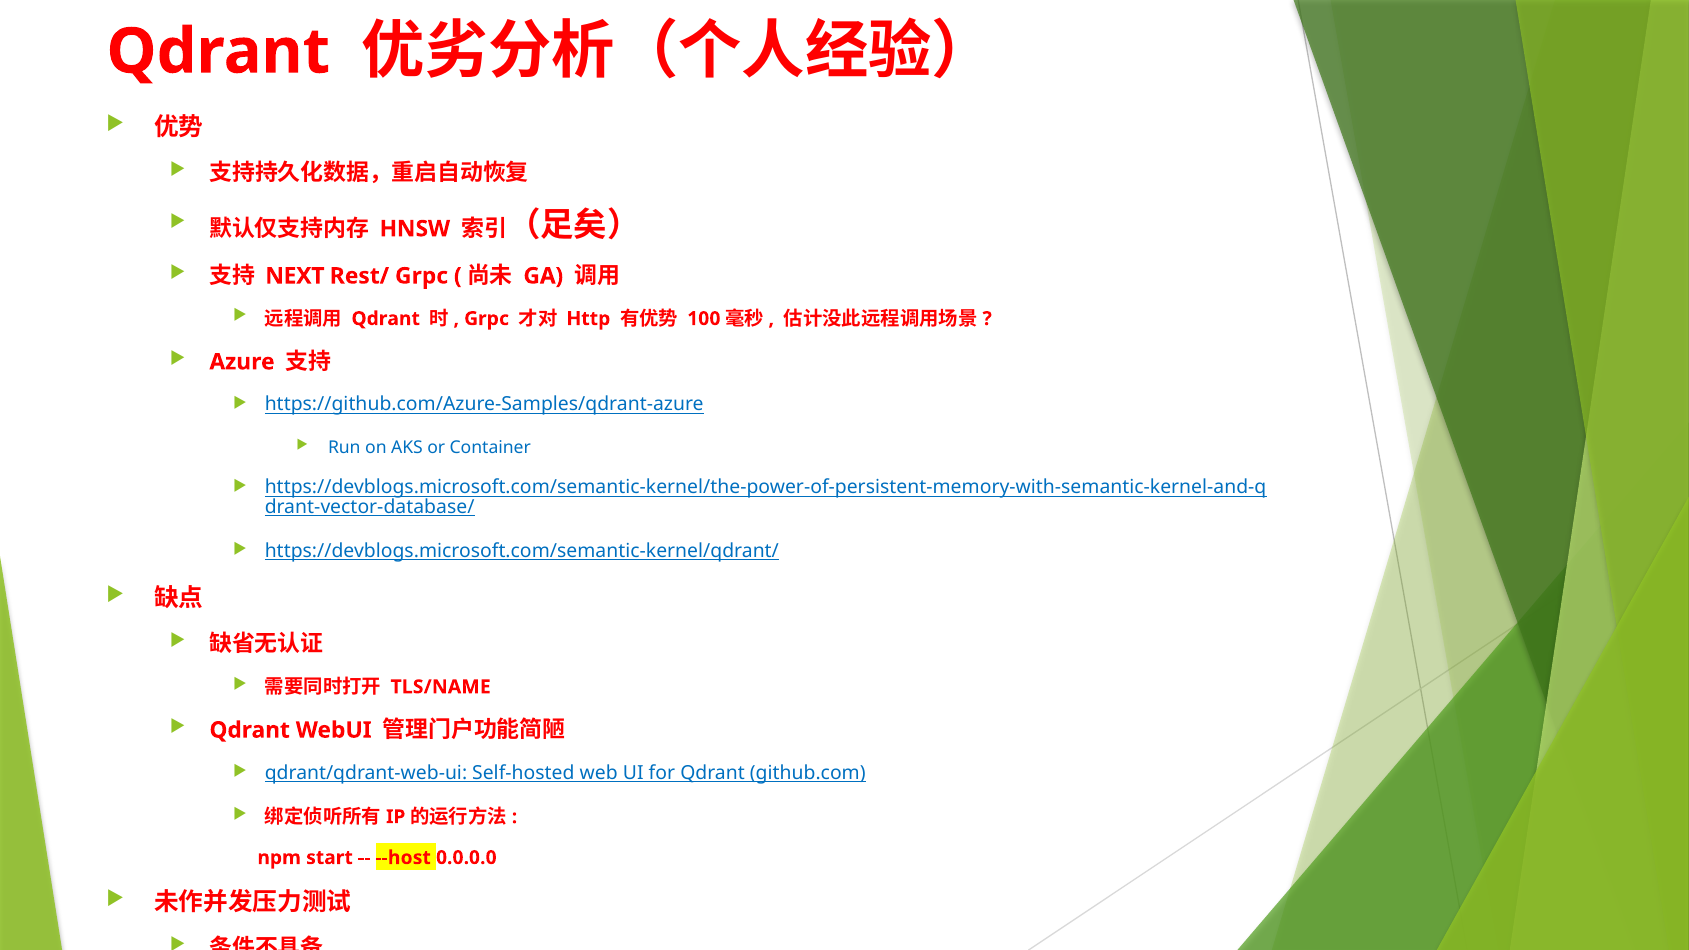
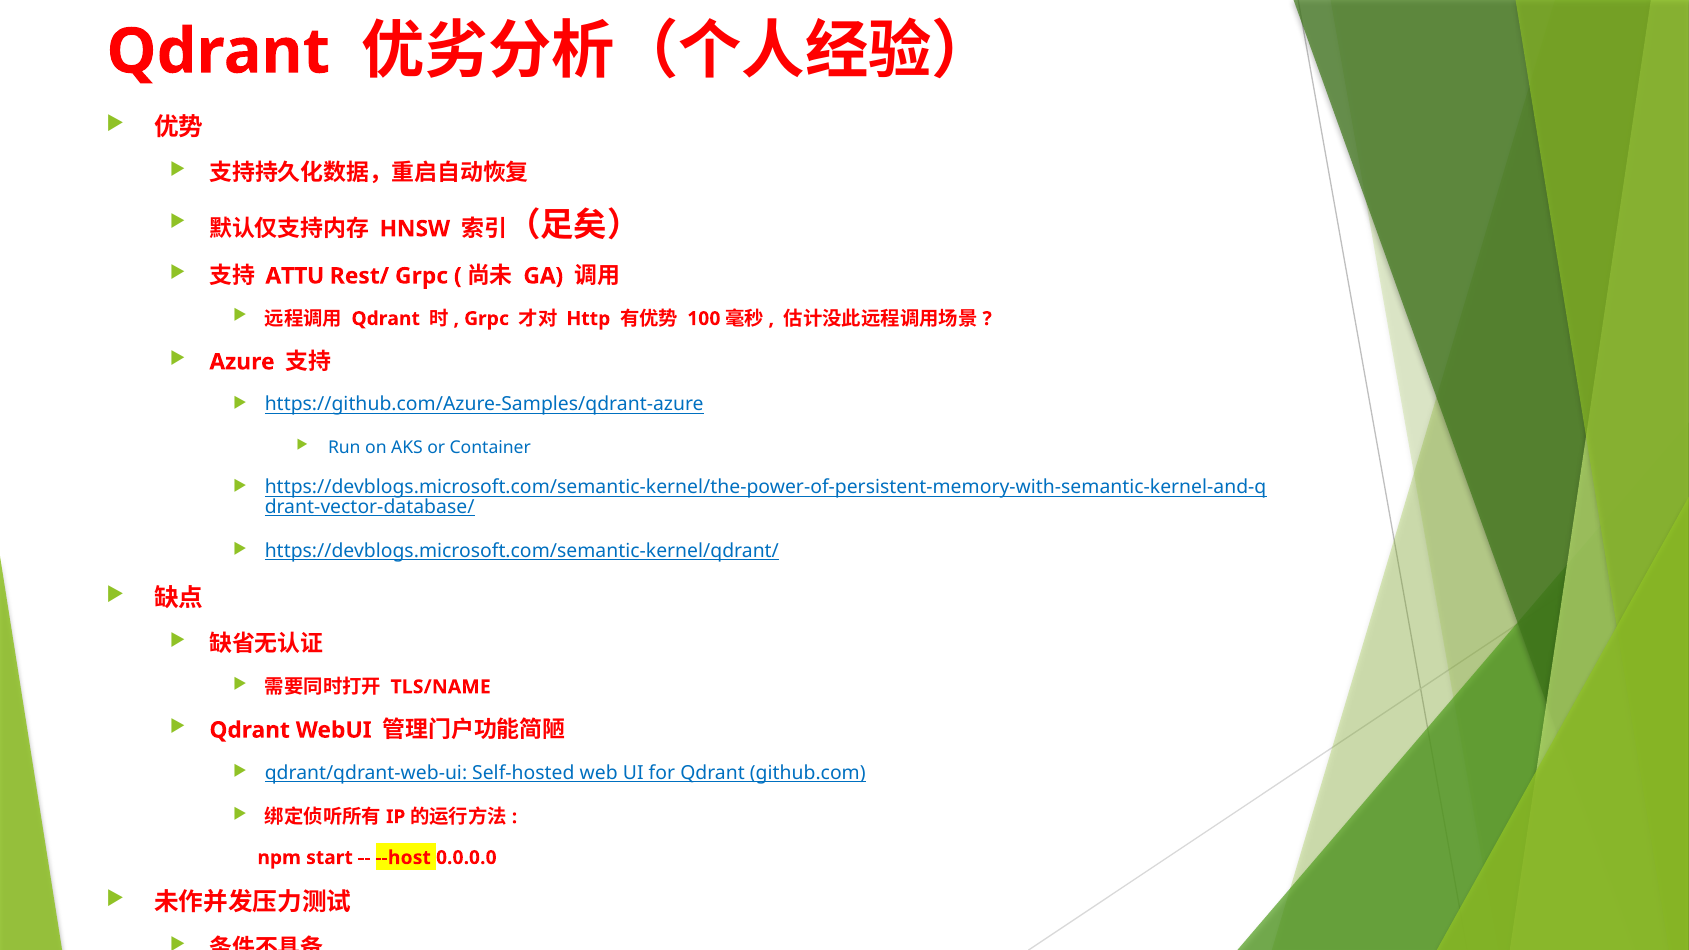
NEXT: NEXT -> ATTU
